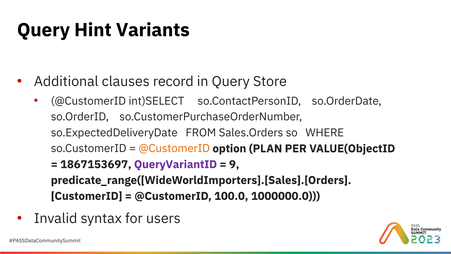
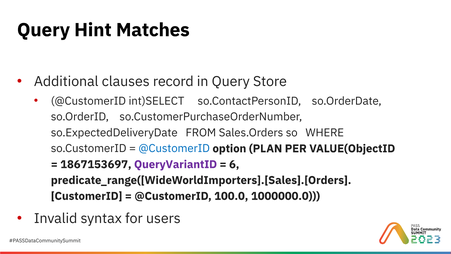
Variants: Variants -> Matches
@CustomerID at (174, 148) colour: orange -> blue
9: 9 -> 6
